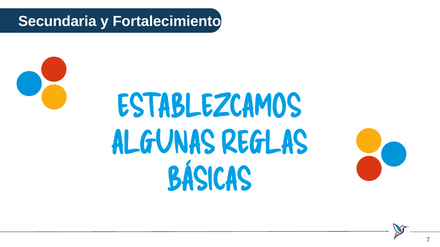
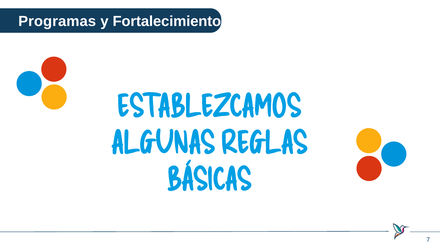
Secundaria: Secundaria -> Programas
